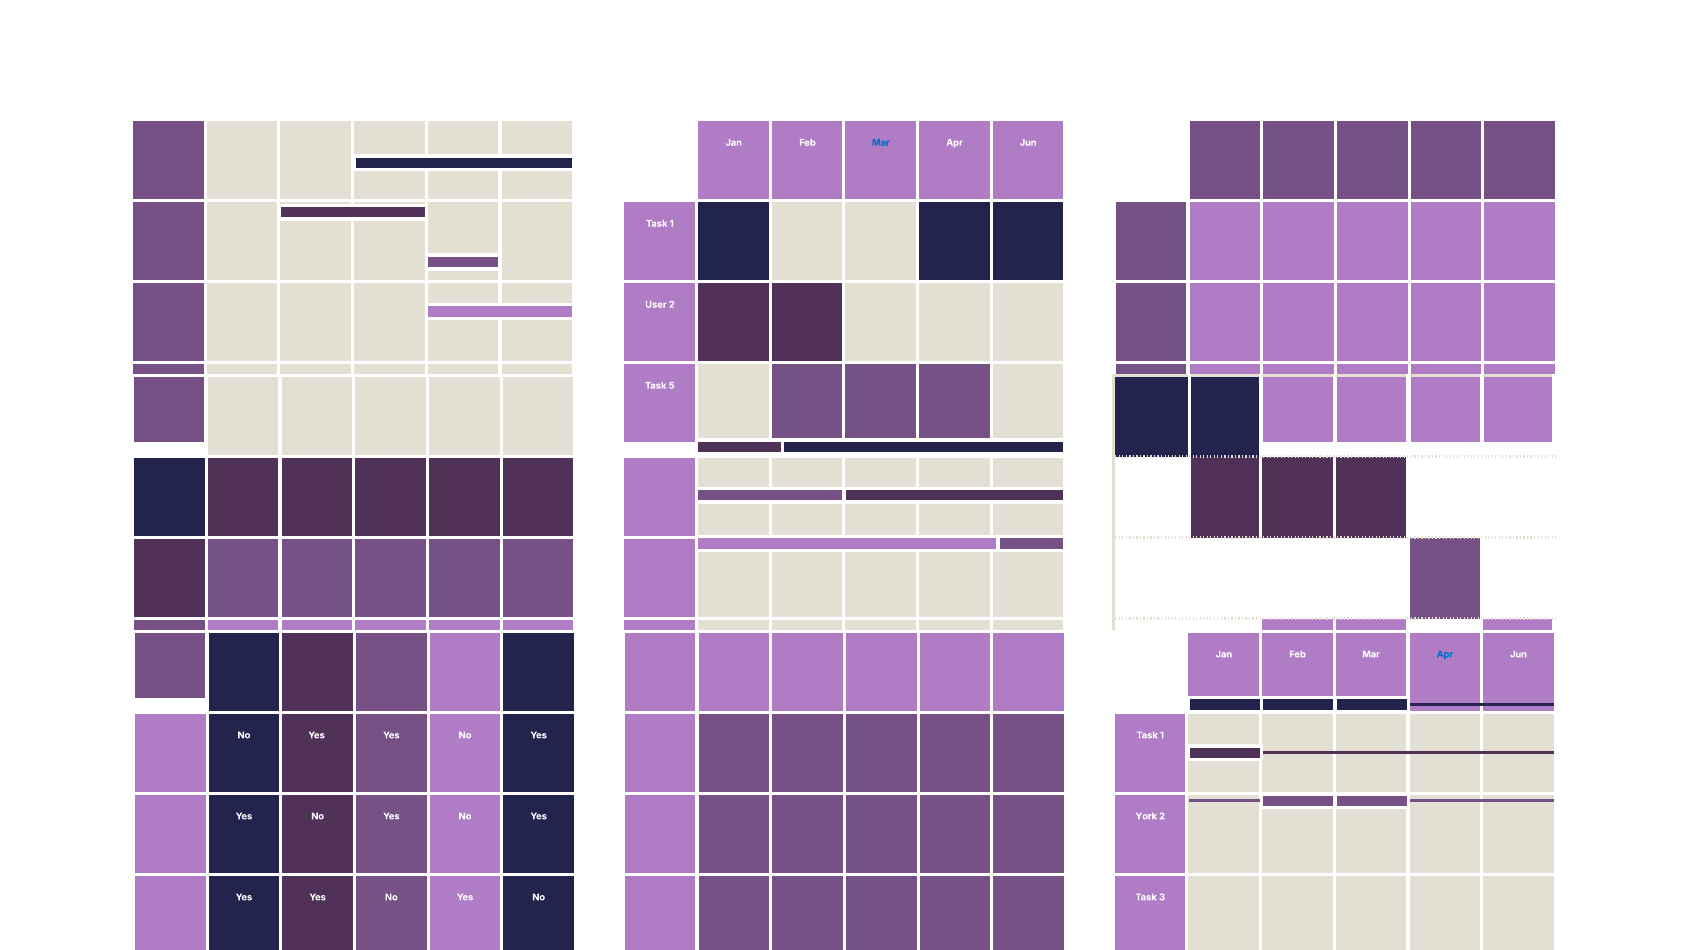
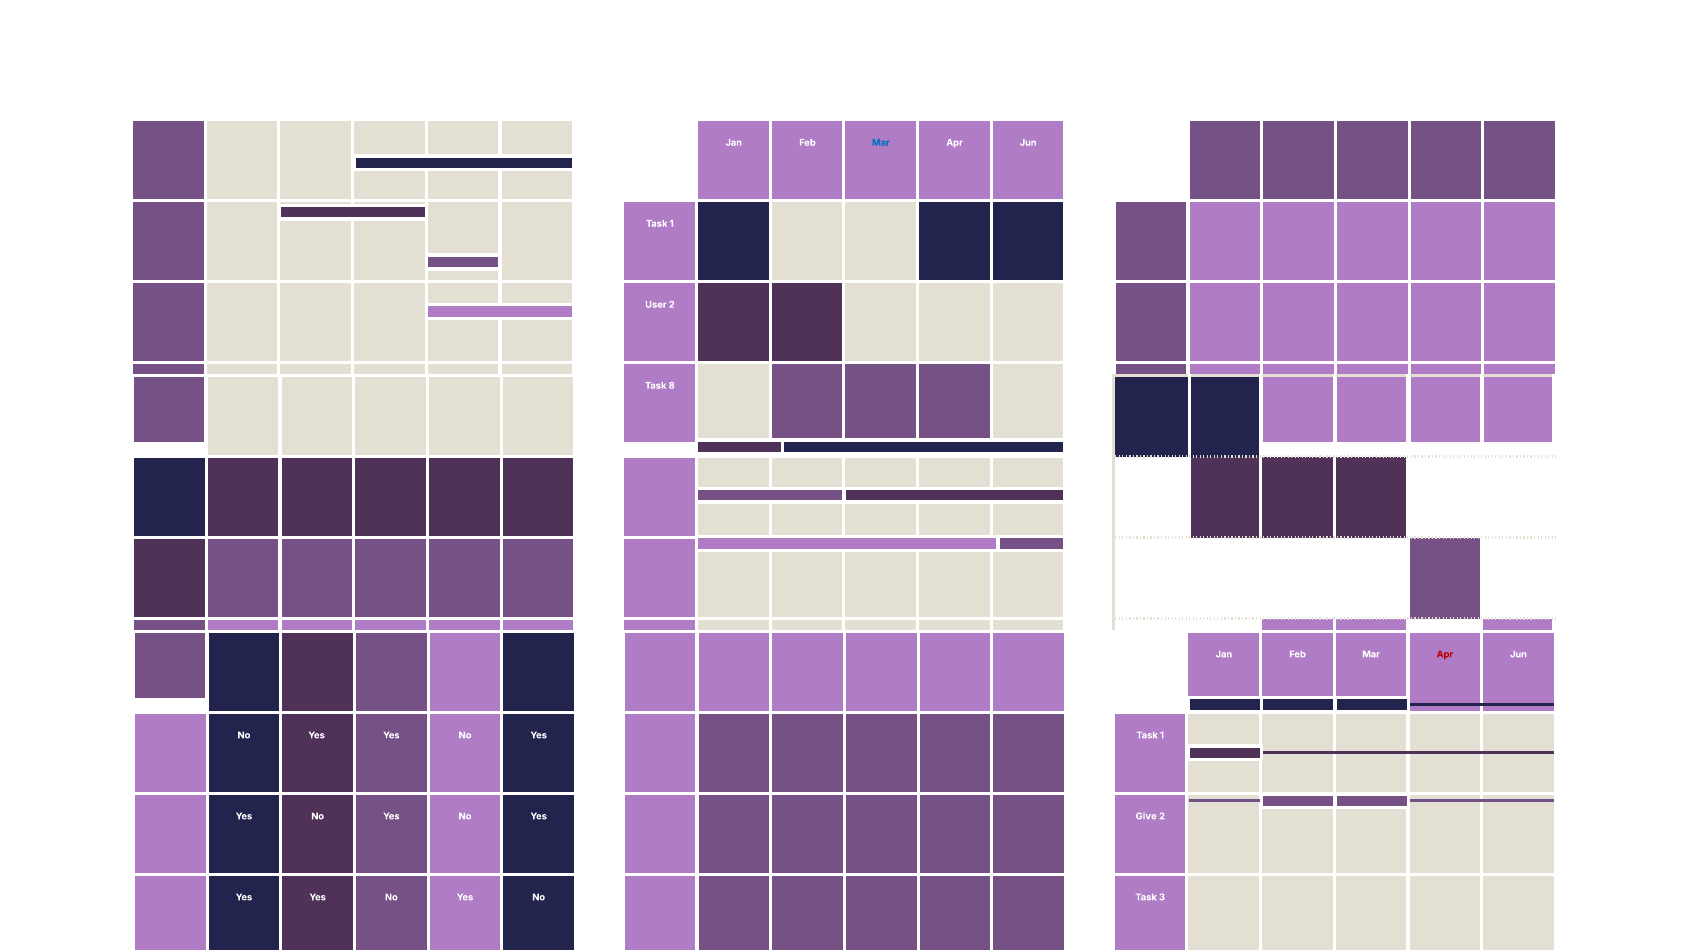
5: 5 -> 8
Apr at (1445, 654) colour: blue -> red
York: York -> Give
